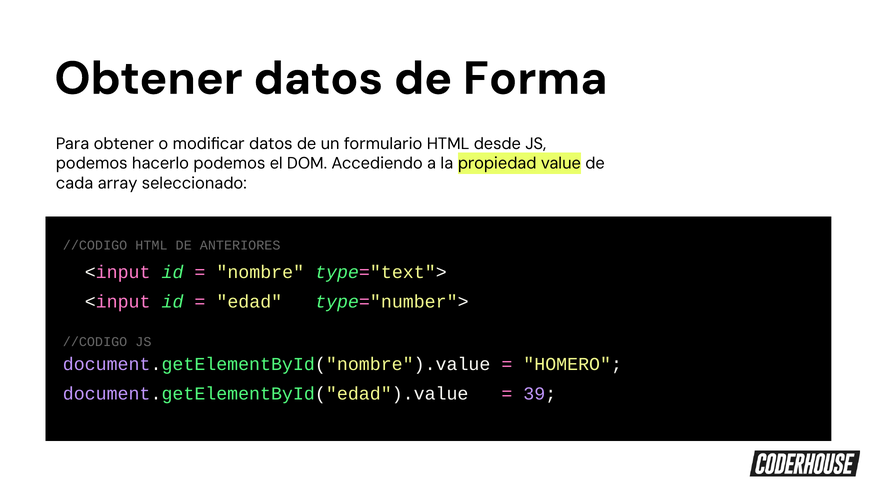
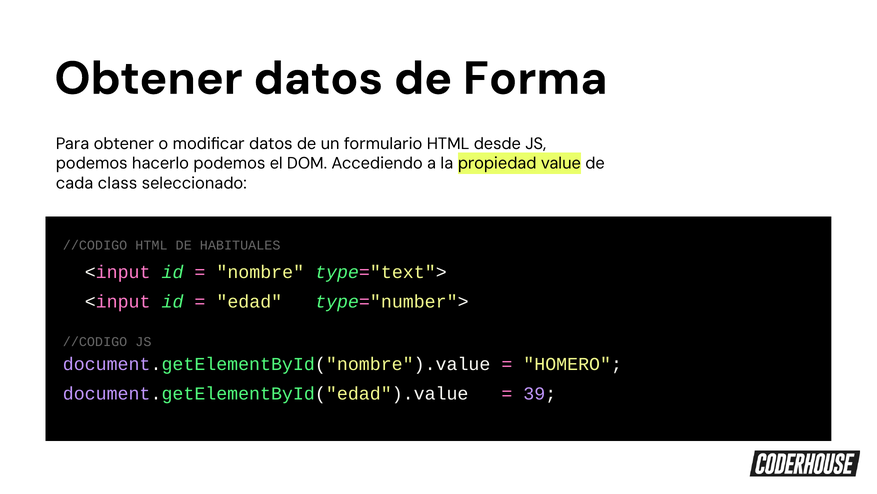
array: array -> class
ANTERIORES: ANTERIORES -> HABITUALES
